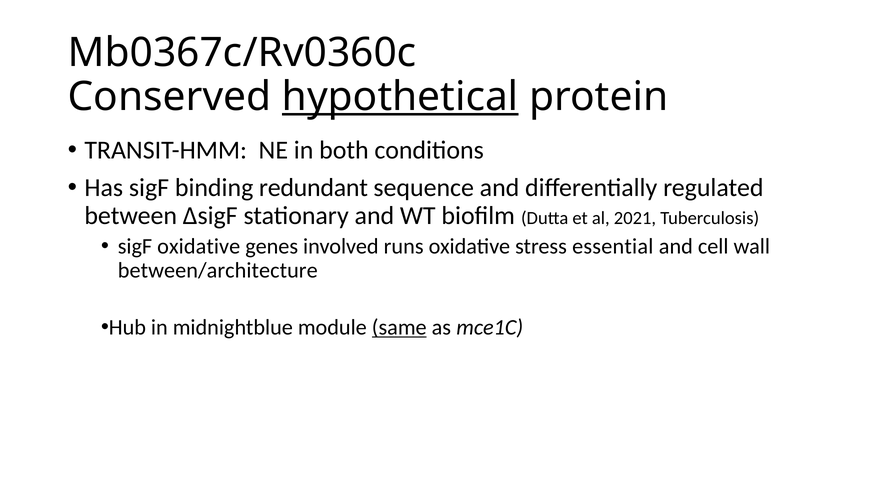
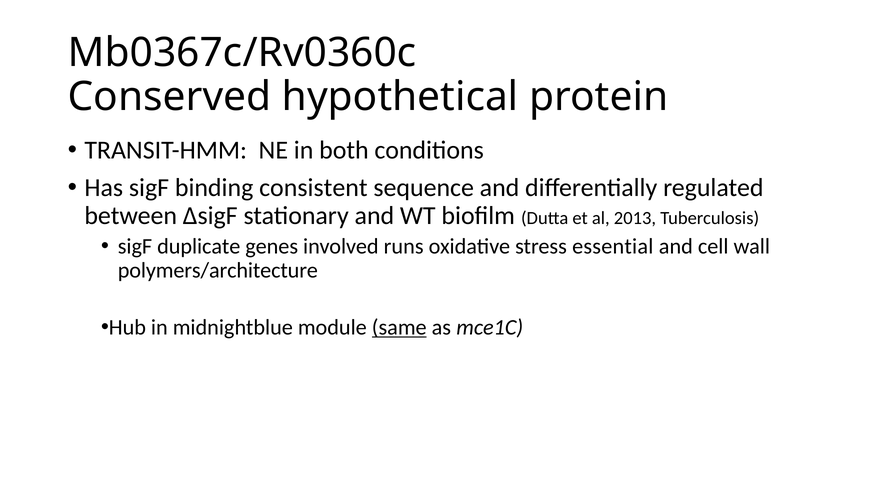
hypothetical underline: present -> none
redundant: redundant -> consistent
2021: 2021 -> 2013
sigF oxidative: oxidative -> duplicate
between/architecture: between/architecture -> polymers/architecture
